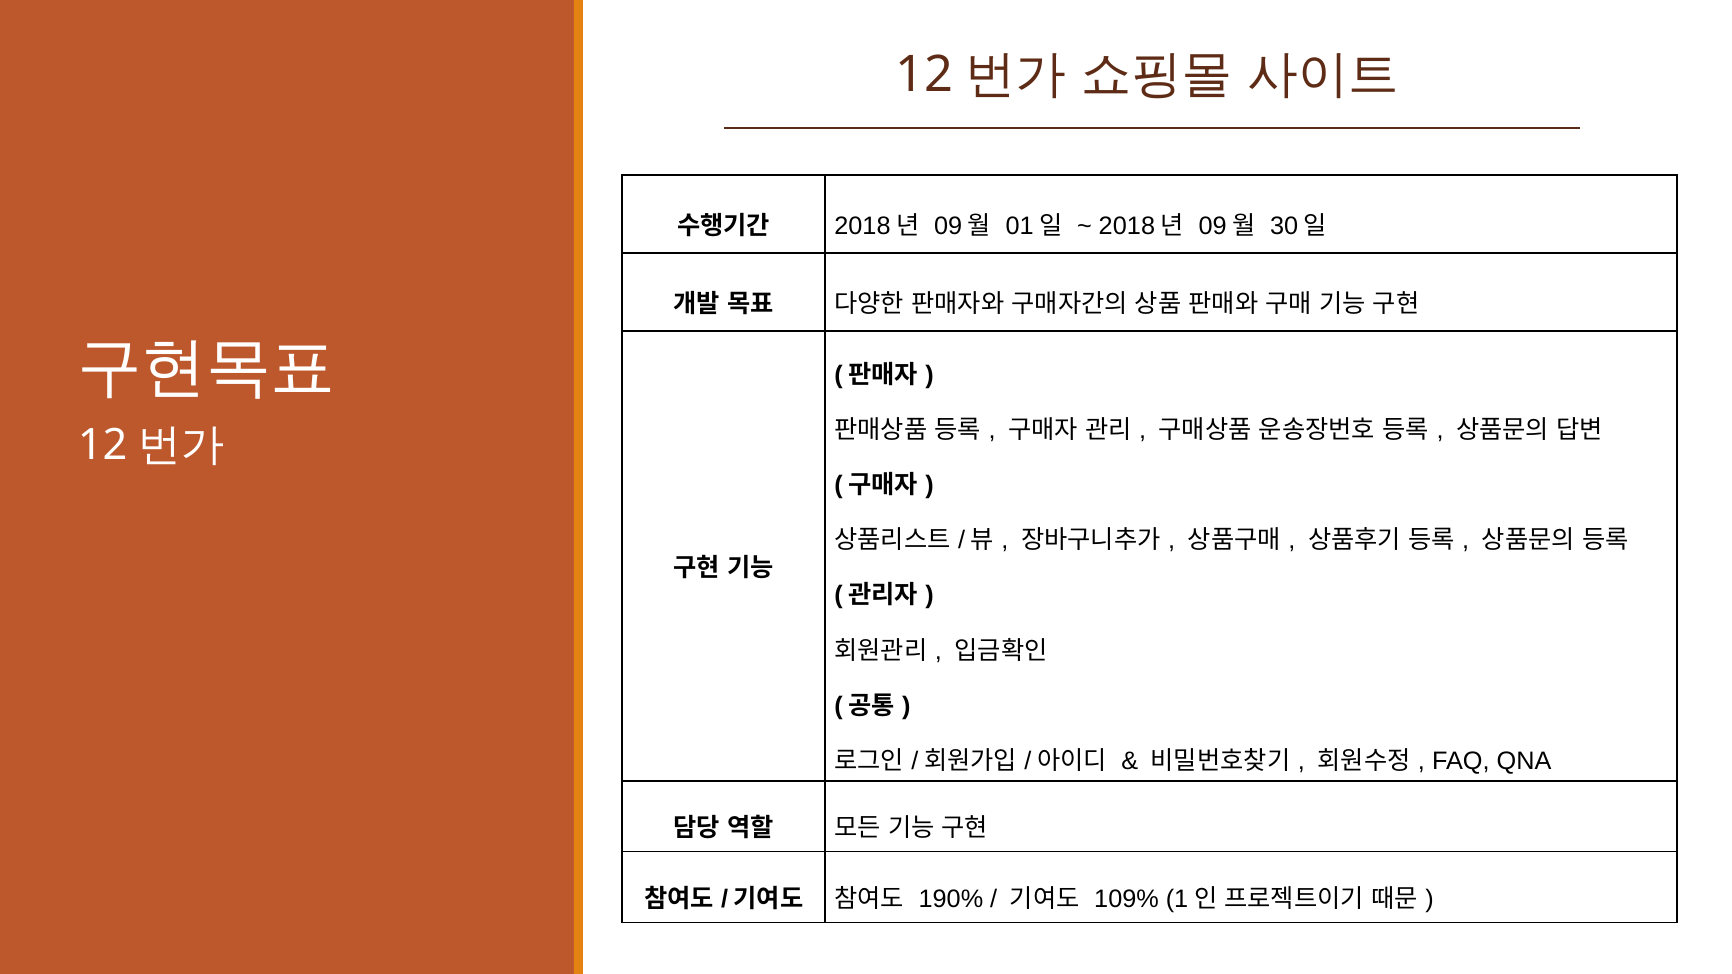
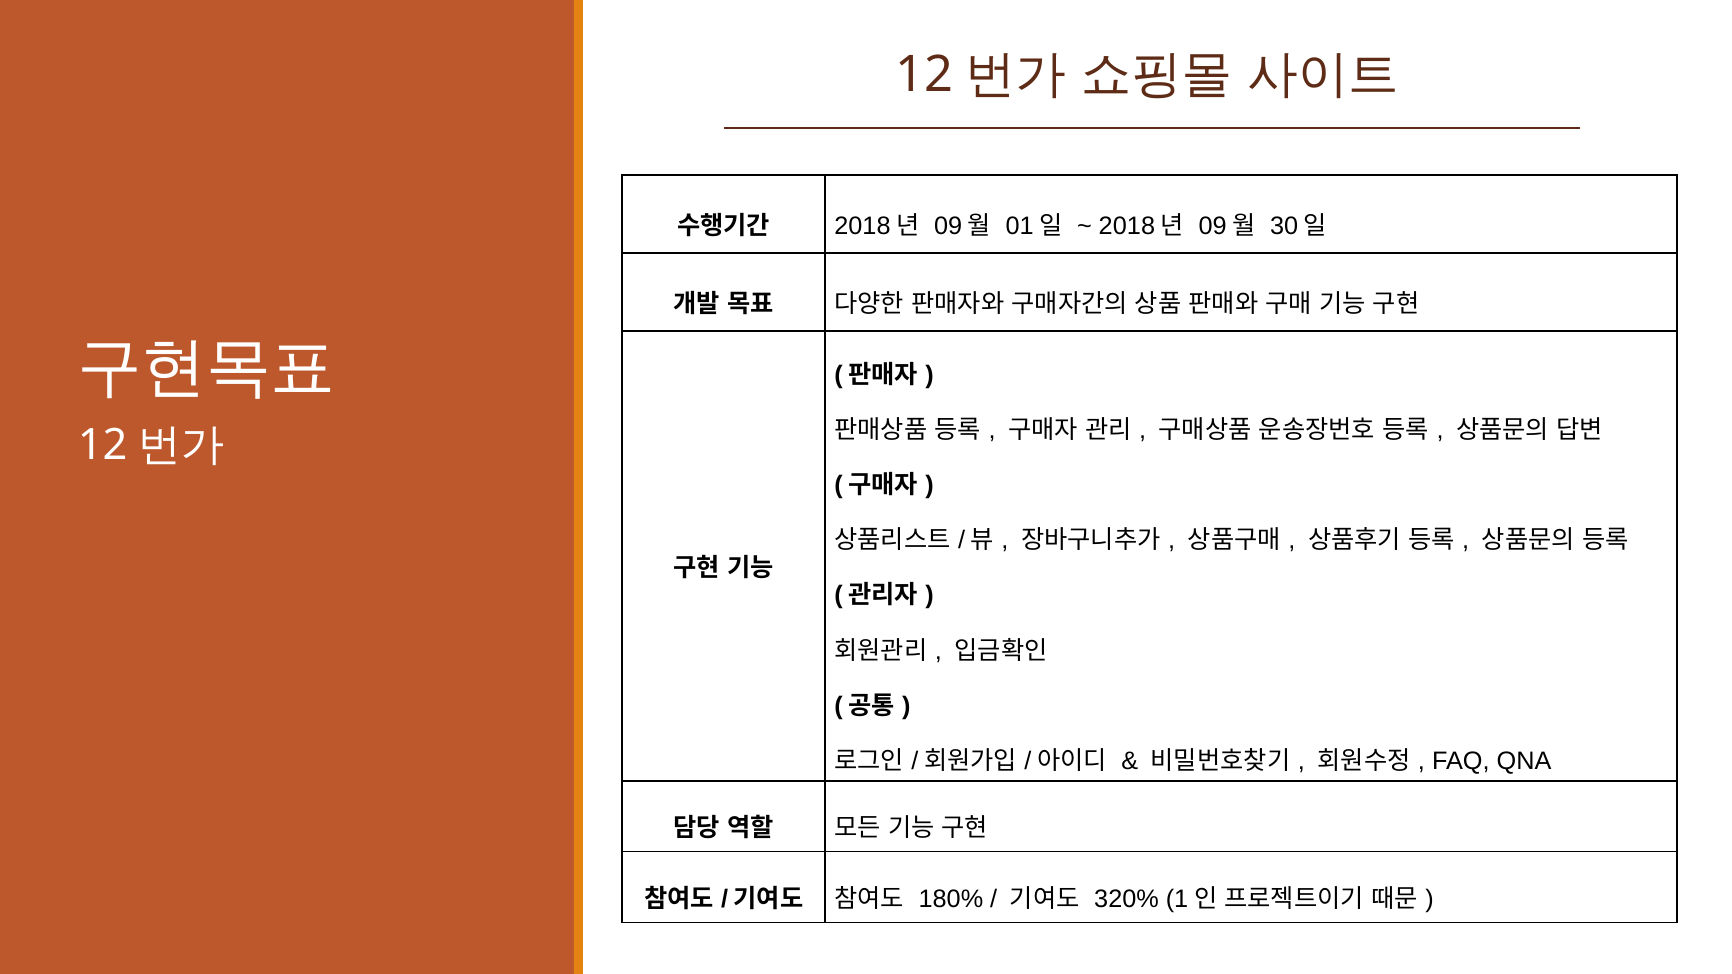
190%: 190% -> 180%
109%: 109% -> 320%
